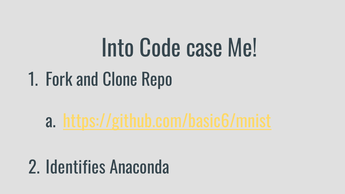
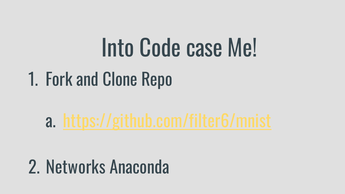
https://github.com/basic6/mnist: https://github.com/basic6/mnist -> https://github.com/filter6/mnist
Identifies: Identifies -> Networks
